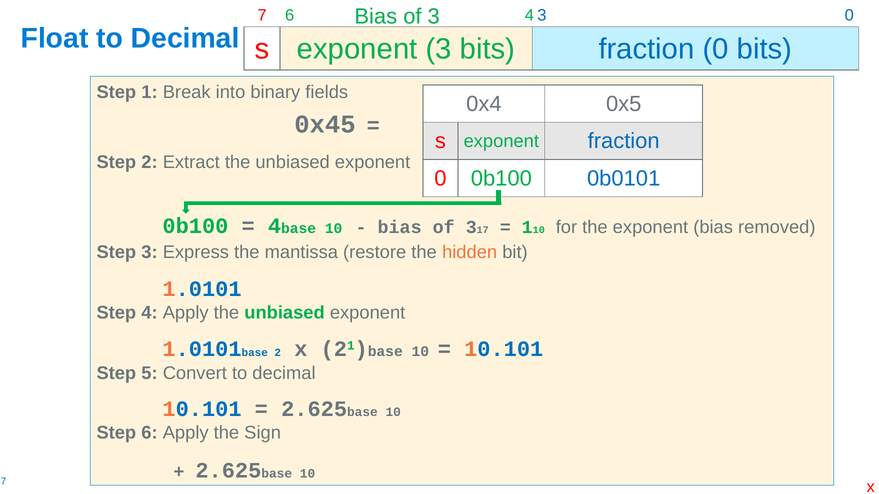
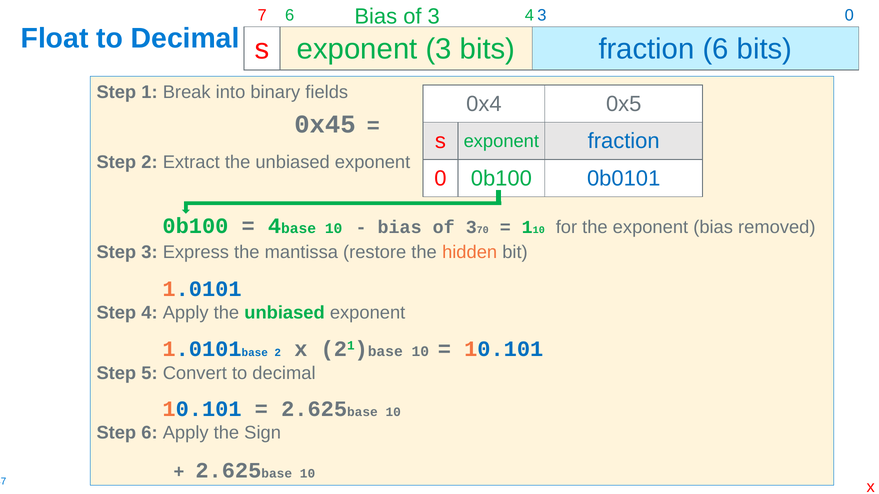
bits fraction 0: 0 -> 6
17: 17 -> 70
